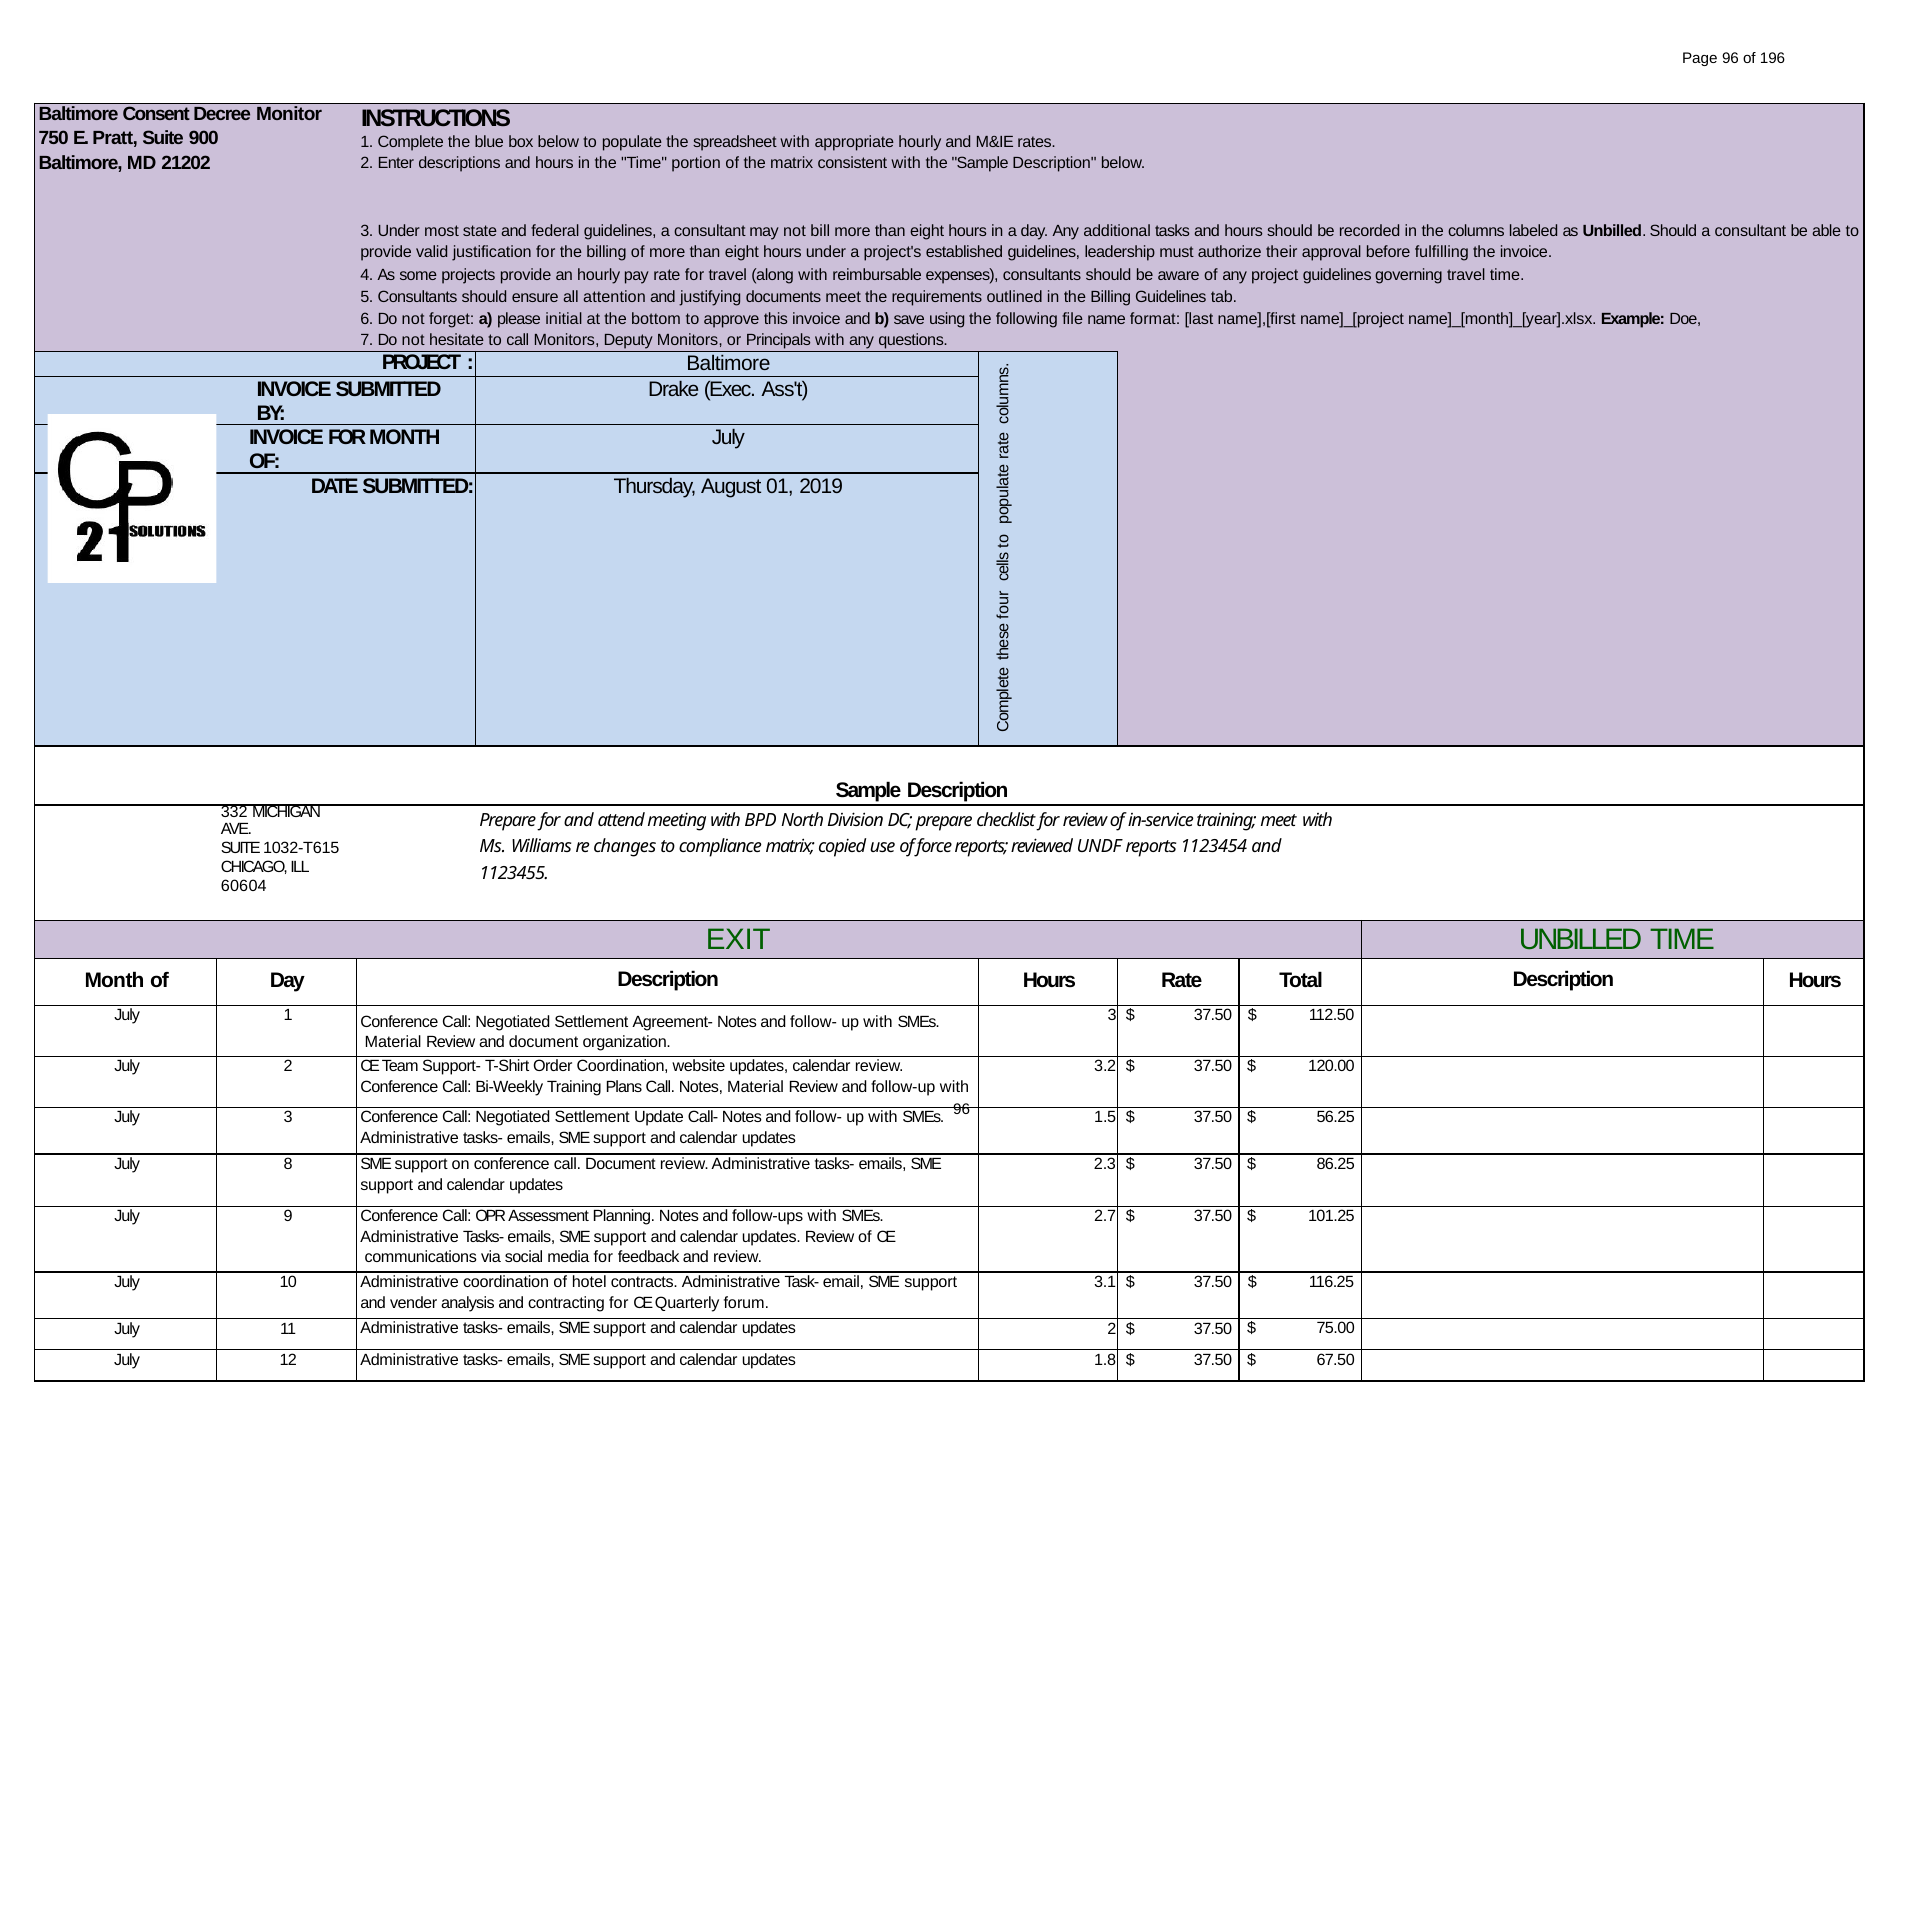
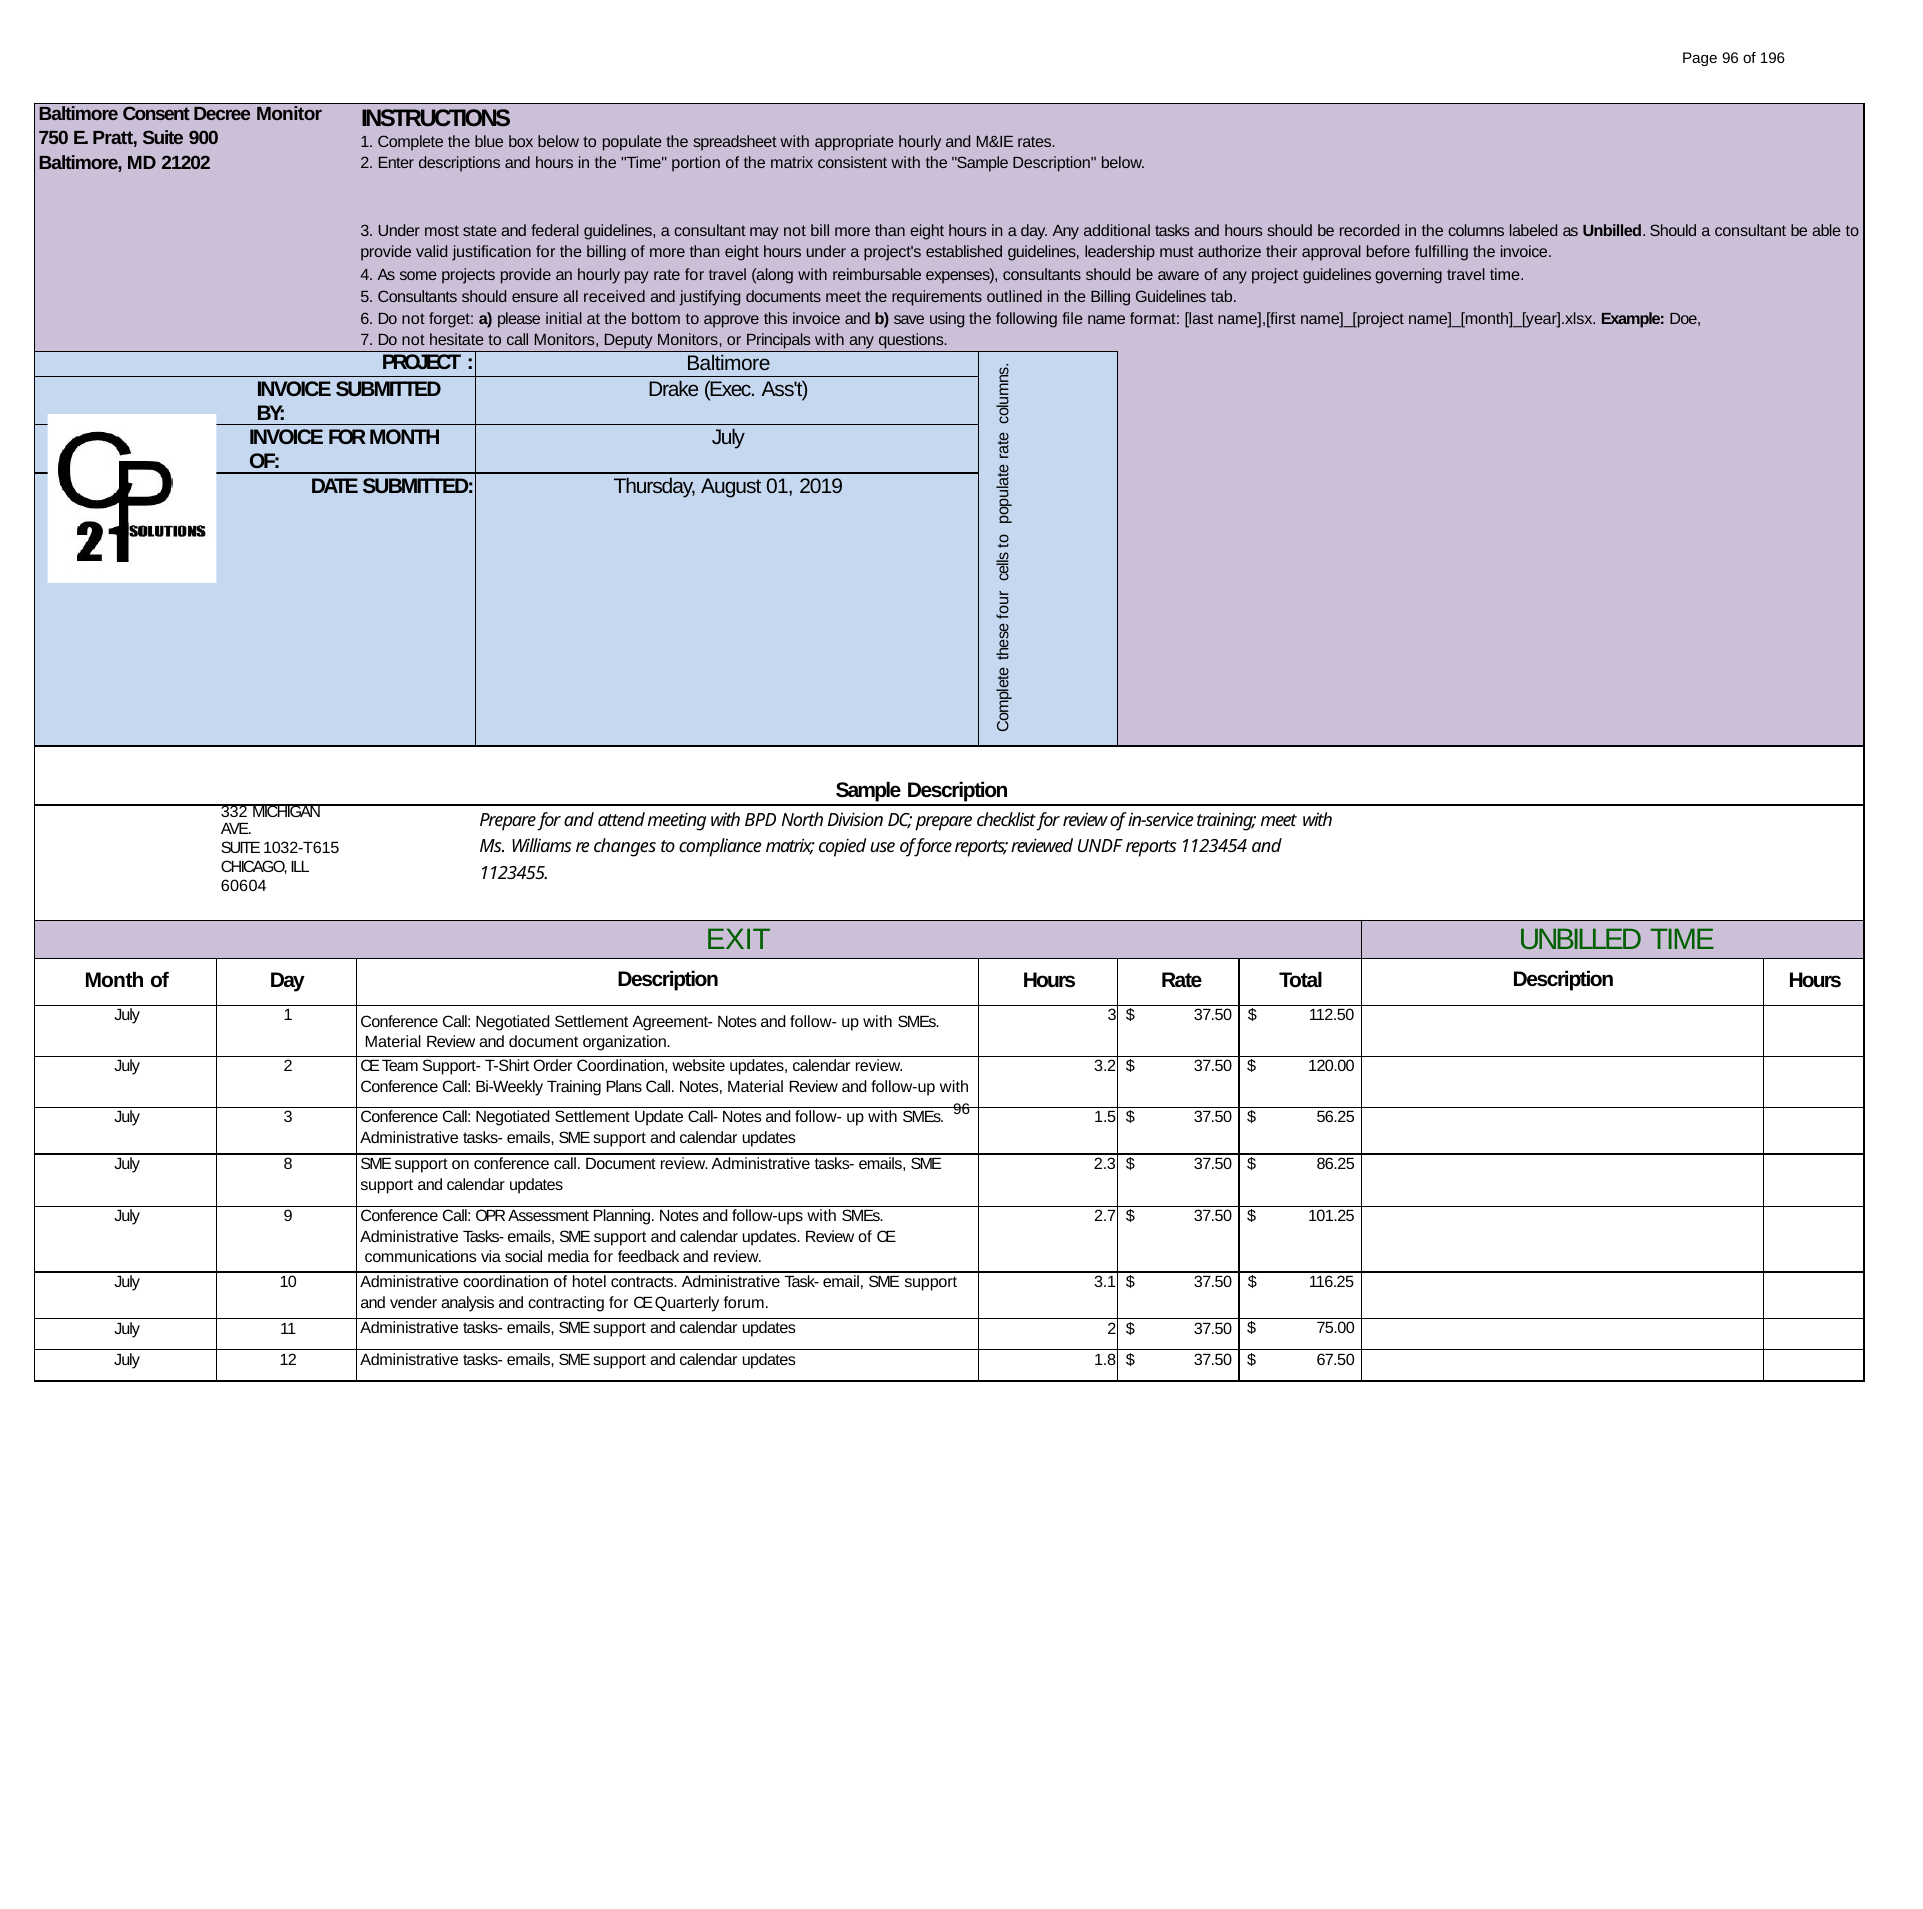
attention: attention -> received
